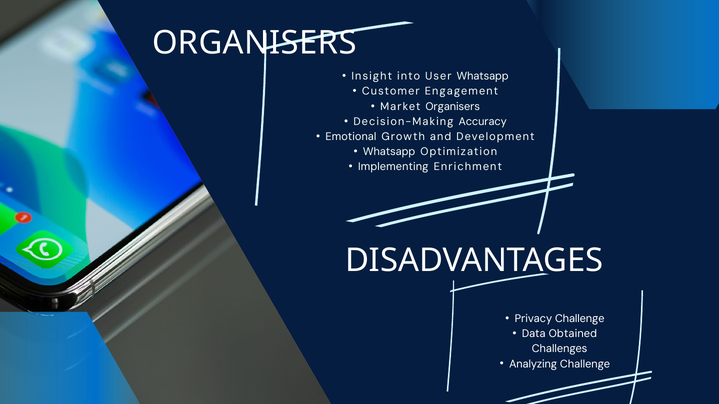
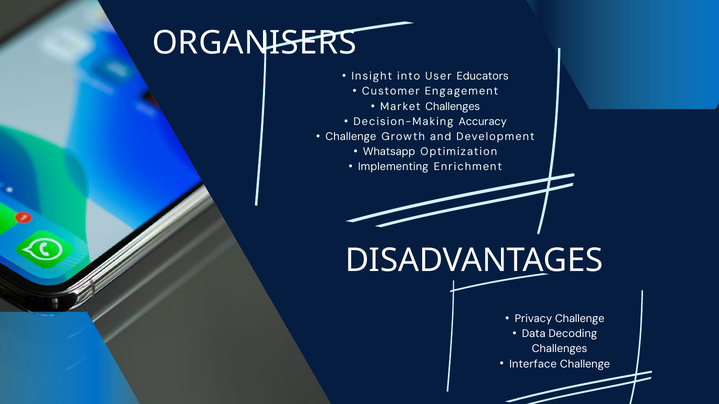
User Whatsapp: Whatsapp -> Educators
Market Organisers: Organisers -> Challenges
Emotional at (351, 137): Emotional -> Challenge
Obtained: Obtained -> Decoding
Analyzing: Analyzing -> Interface
